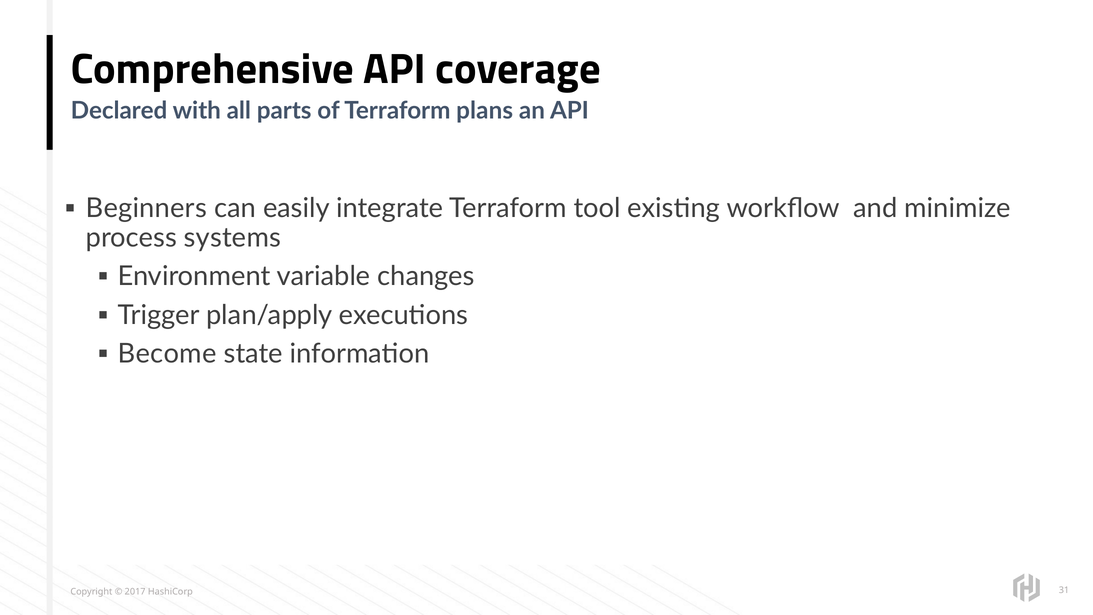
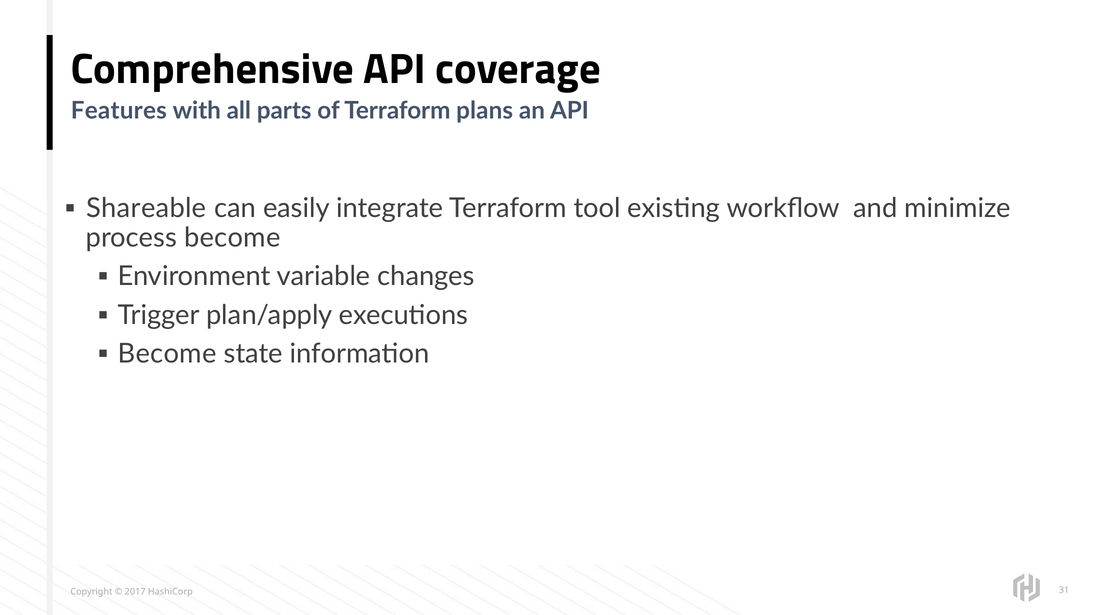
Declared: Declared -> Features
Beginners: Beginners -> Shareable
process systems: systems -> become
